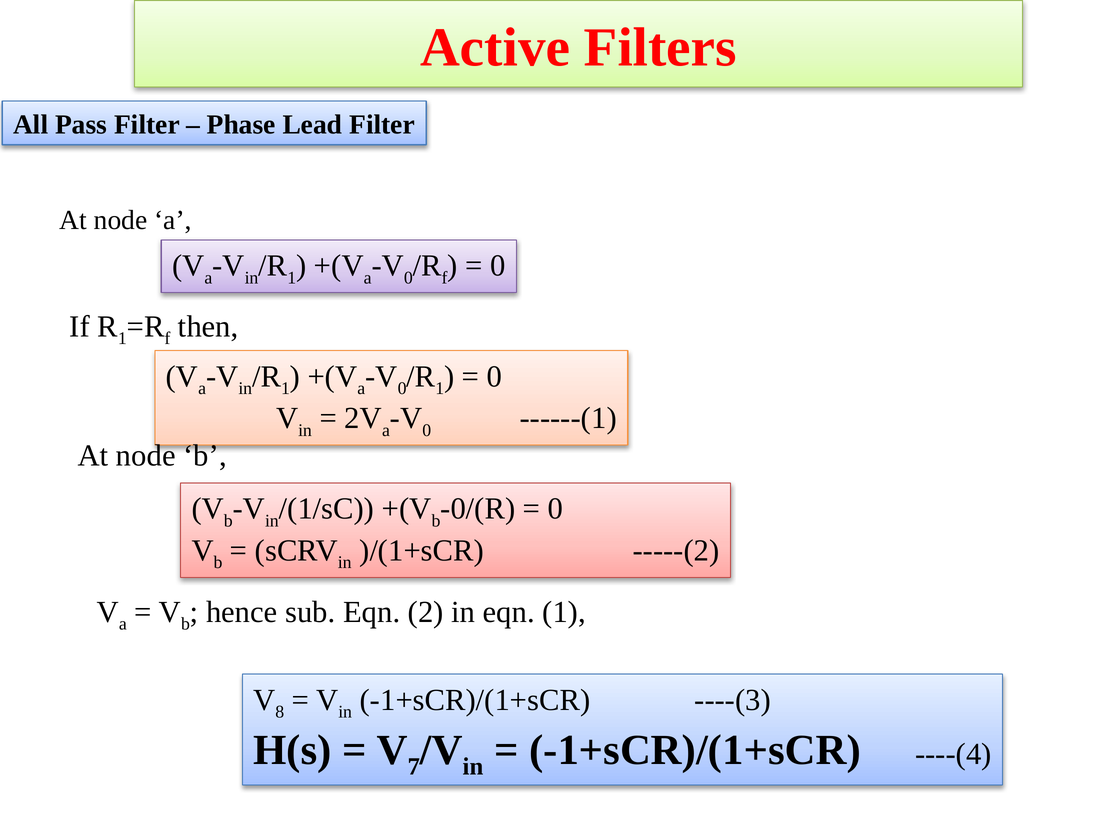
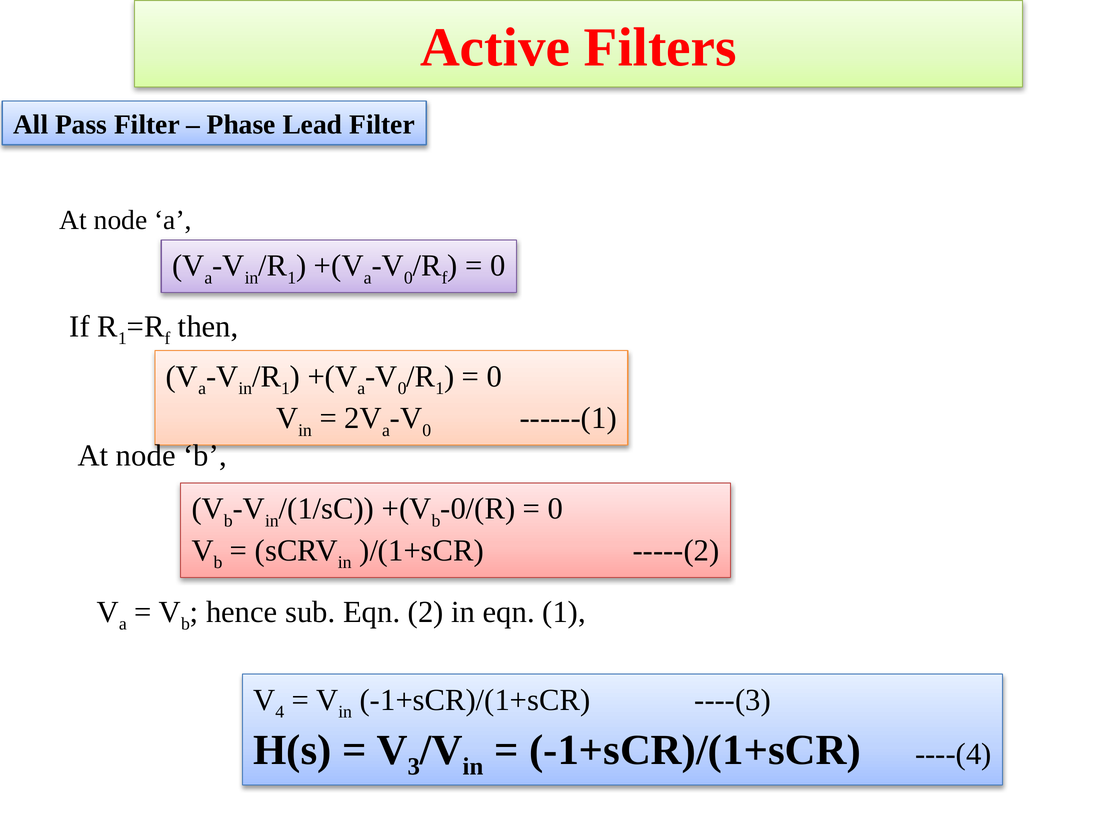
8: 8 -> 4
7: 7 -> 3
